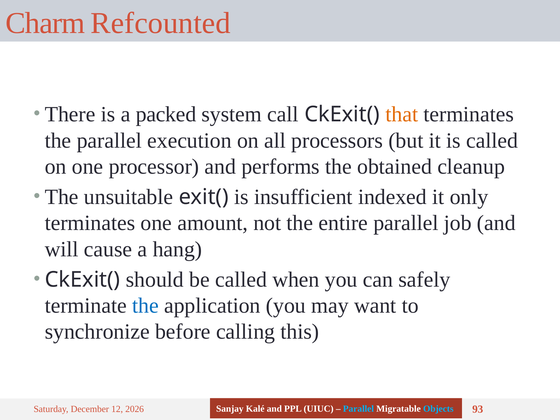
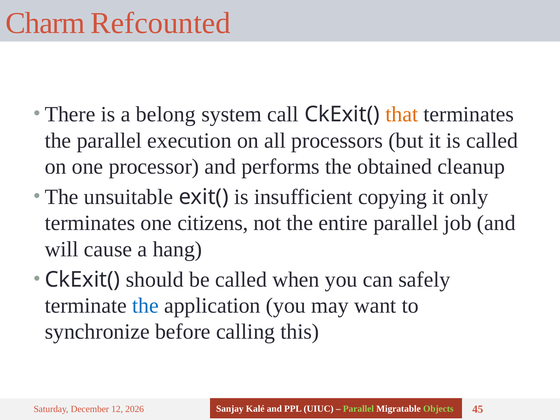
packed: packed -> belong
indexed: indexed -> copying
amount: amount -> citizens
Parallel at (358, 409) colour: light blue -> light green
Objects colour: light blue -> light green
93: 93 -> 45
